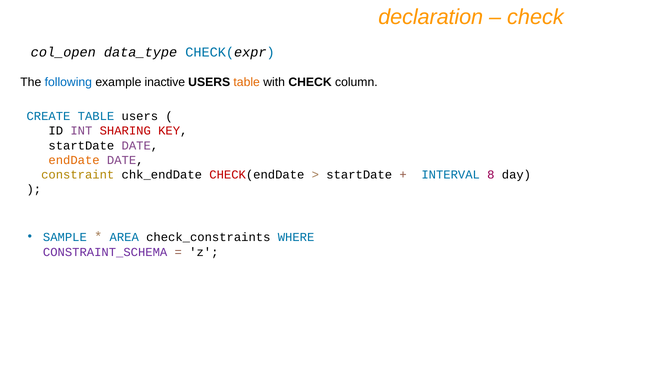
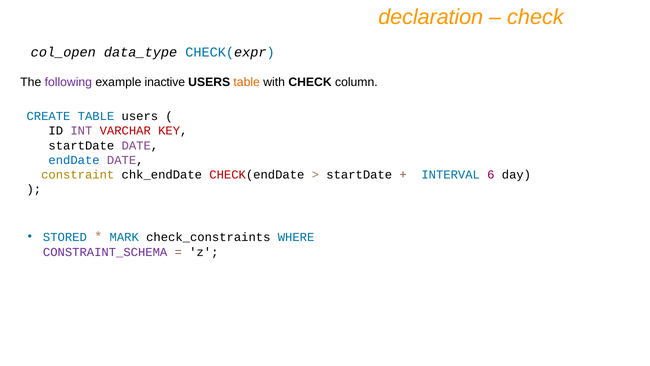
following colour: blue -> purple
SHARING: SHARING -> VARCHAR
endDate colour: orange -> blue
8: 8 -> 6
SAMPLE: SAMPLE -> STORED
AREA: AREA -> MARK
